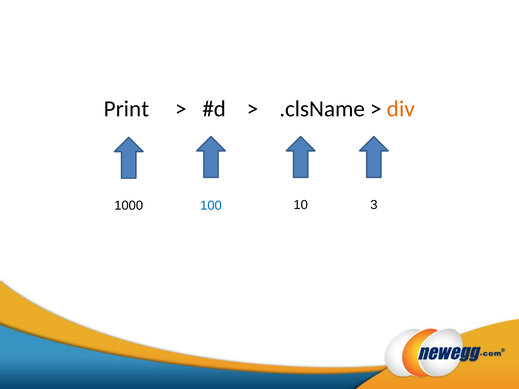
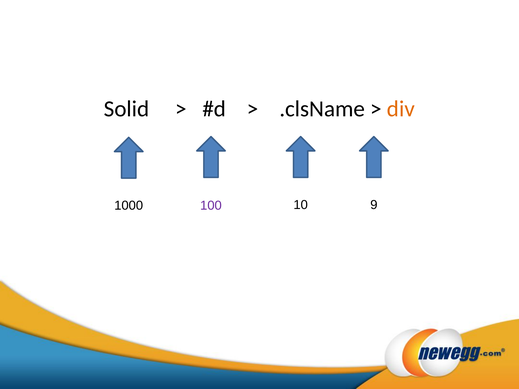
Print: Print -> Solid
100 colour: blue -> purple
3: 3 -> 9
